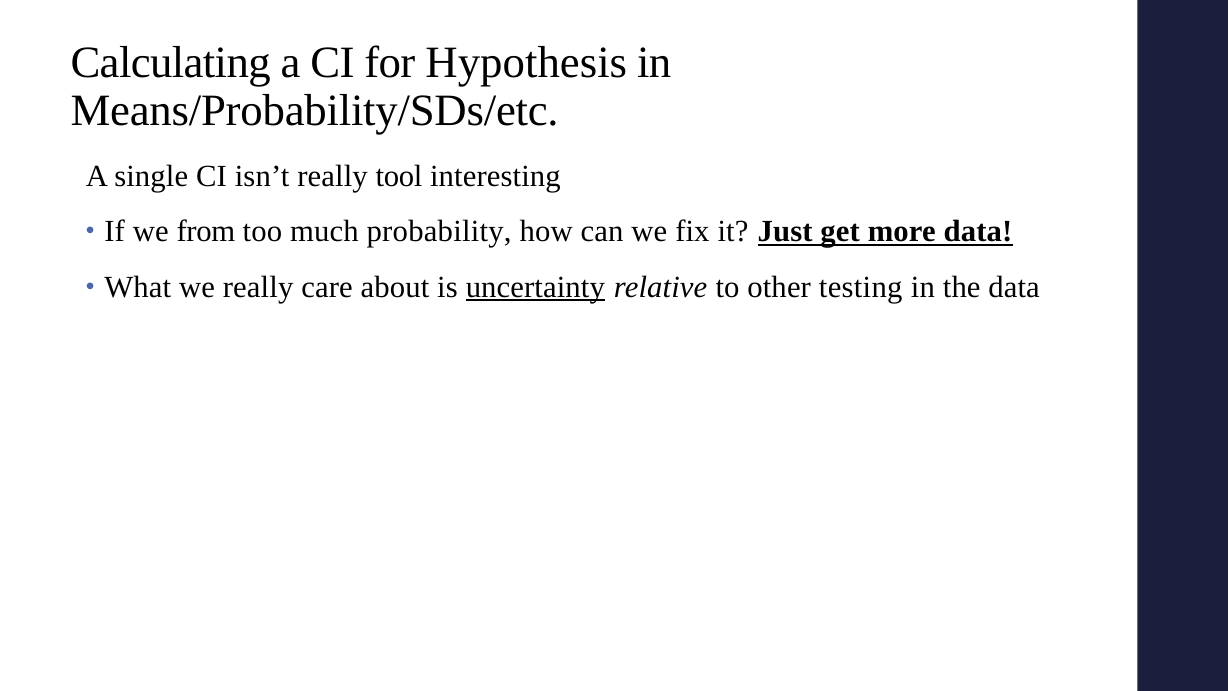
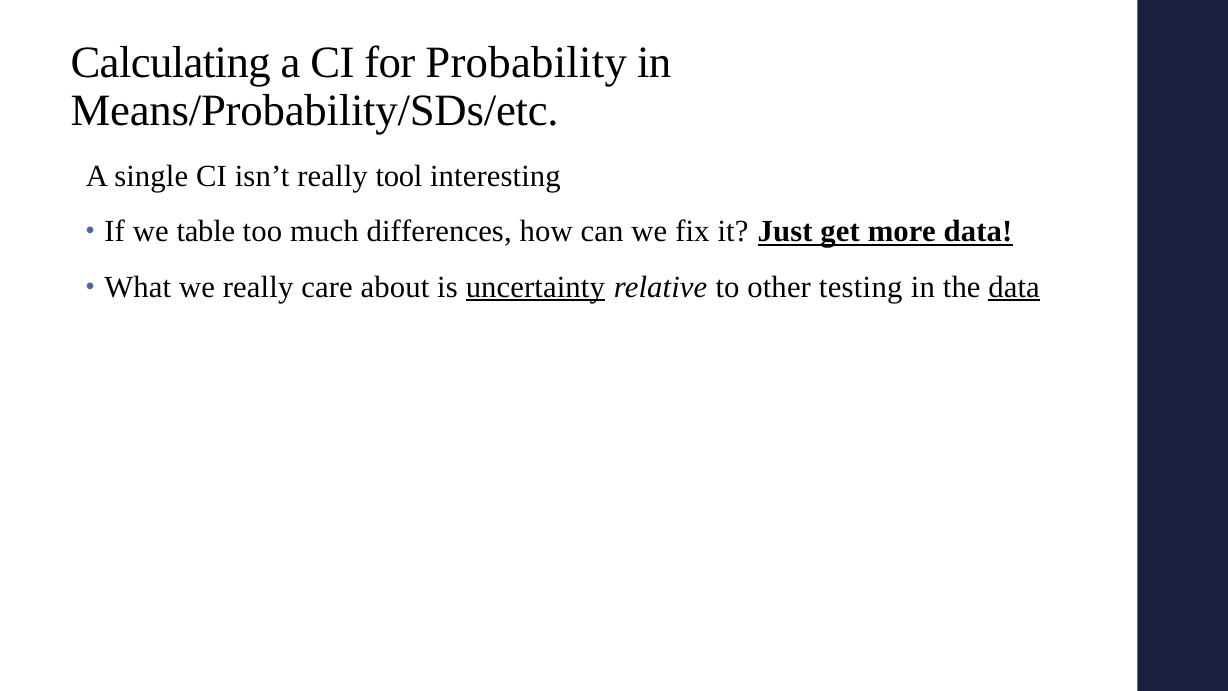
Hypothesis: Hypothesis -> Probability
from: from -> table
probability: probability -> differences
data at (1014, 287) underline: none -> present
